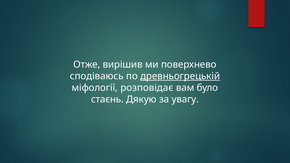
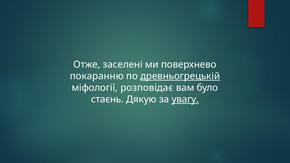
вирішив: вирішив -> заселені
сподіваюсь: сподіваюсь -> покаранню
увагу underline: none -> present
